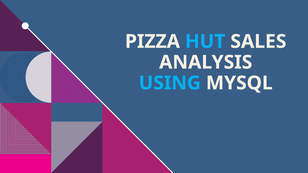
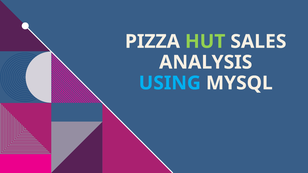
HUT colour: light blue -> light green
